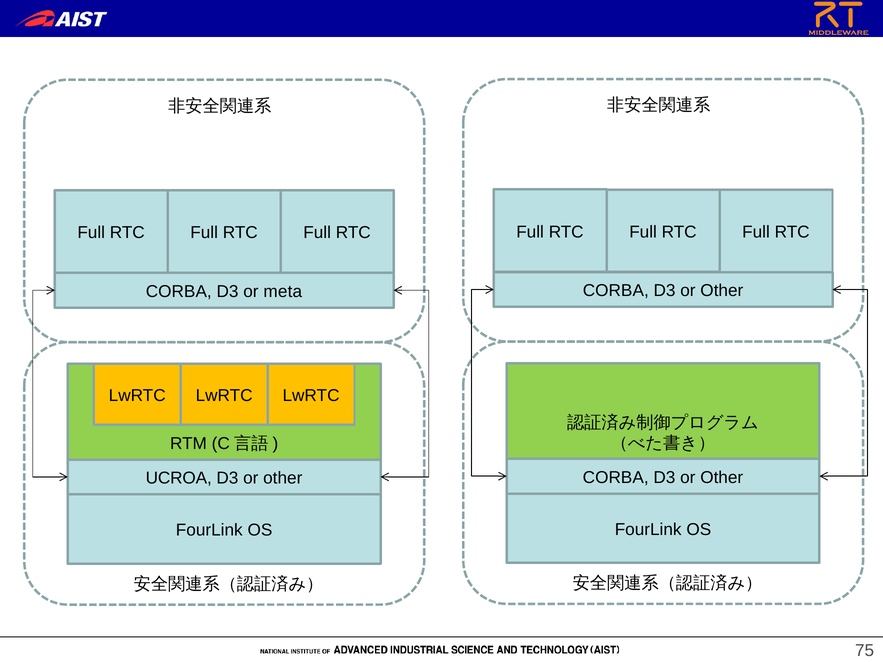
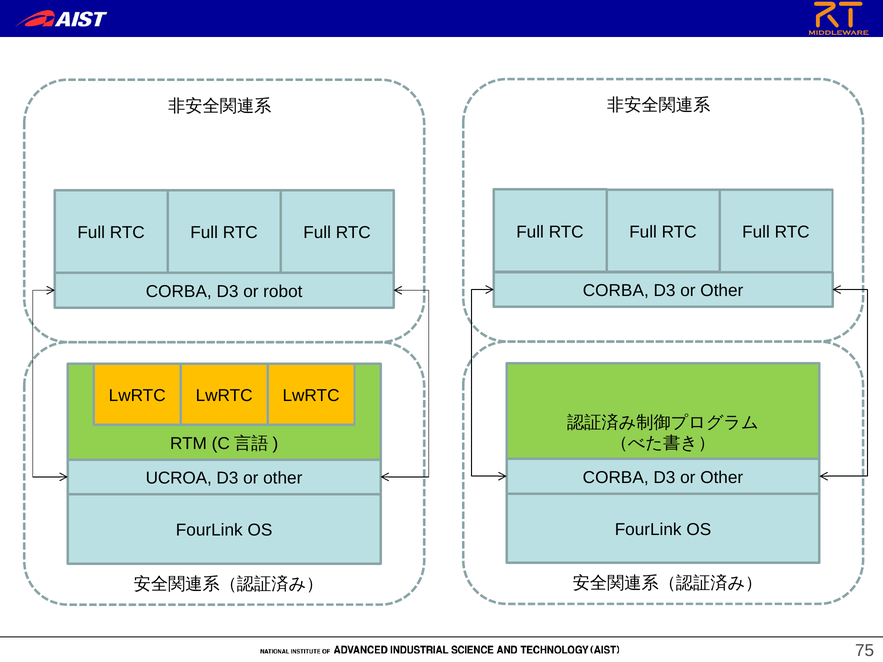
meta: meta -> robot
